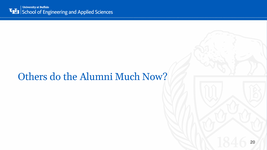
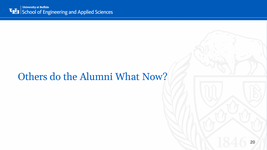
Much: Much -> What
